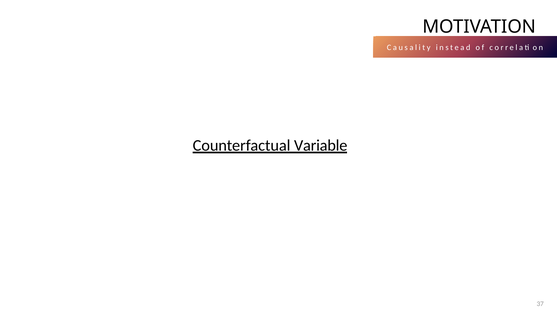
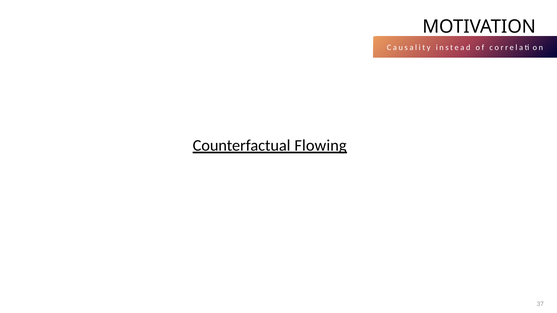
Variable: Variable -> Flowing
